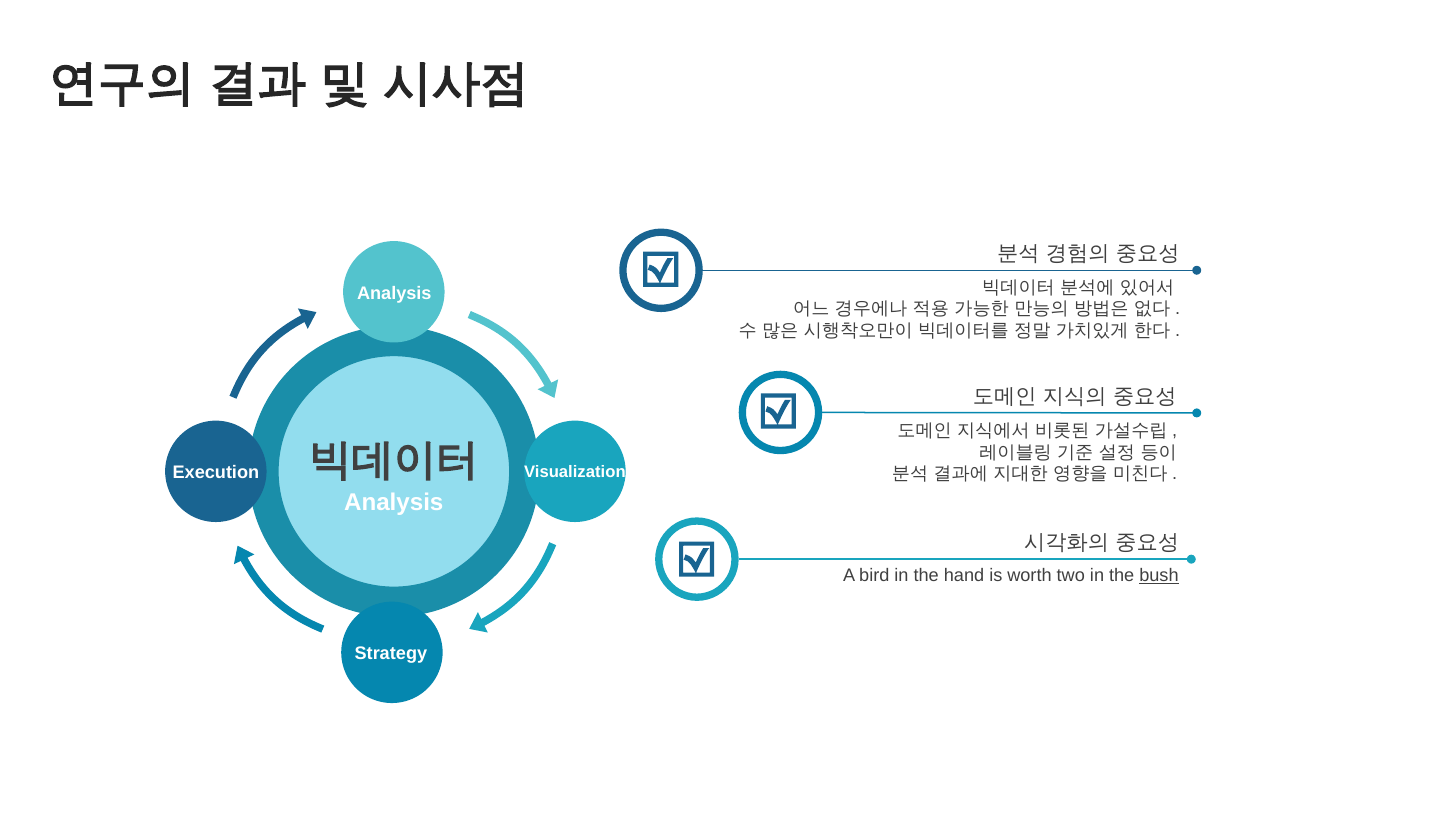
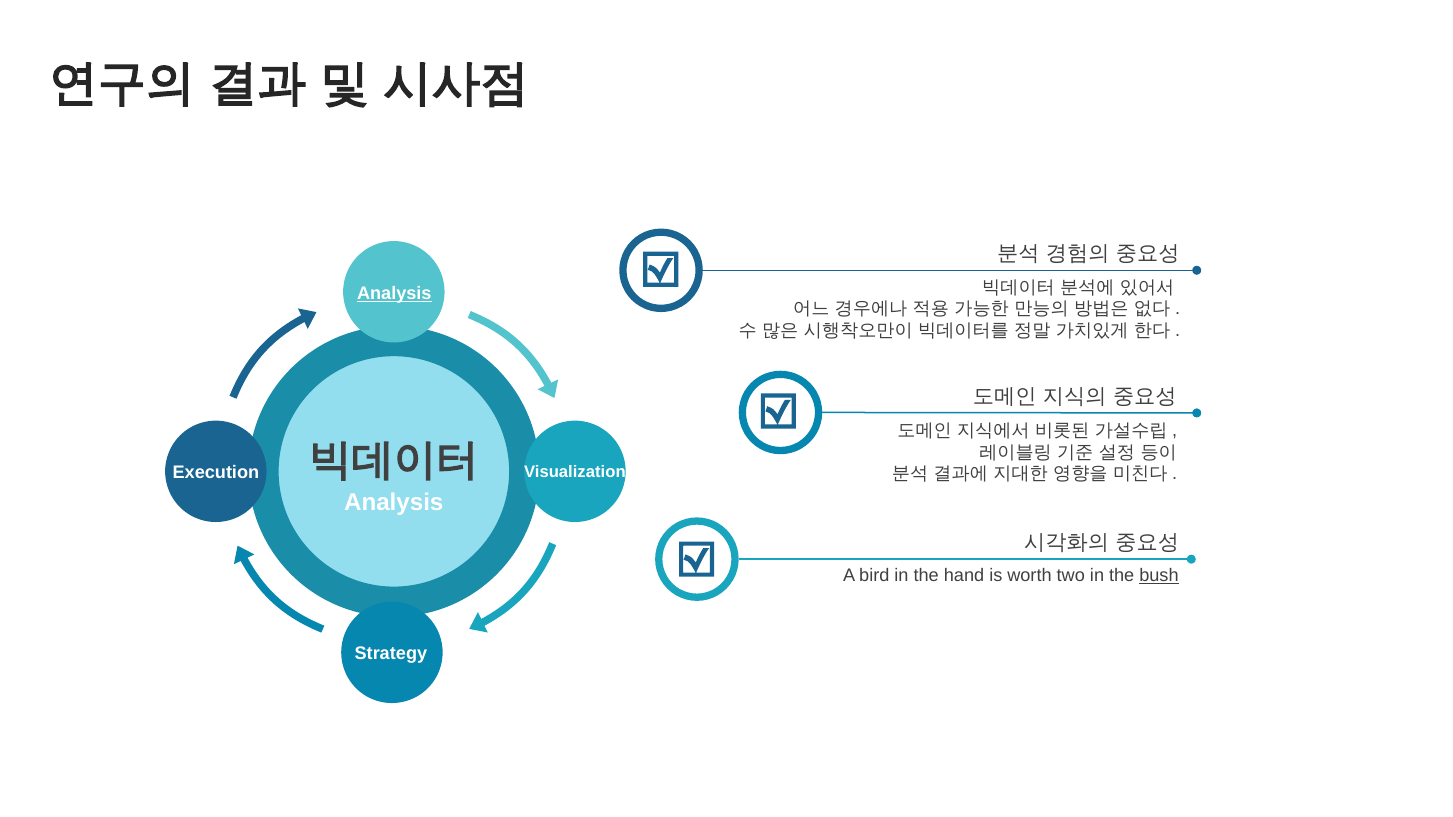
Analysis at (394, 293) underline: none -> present
